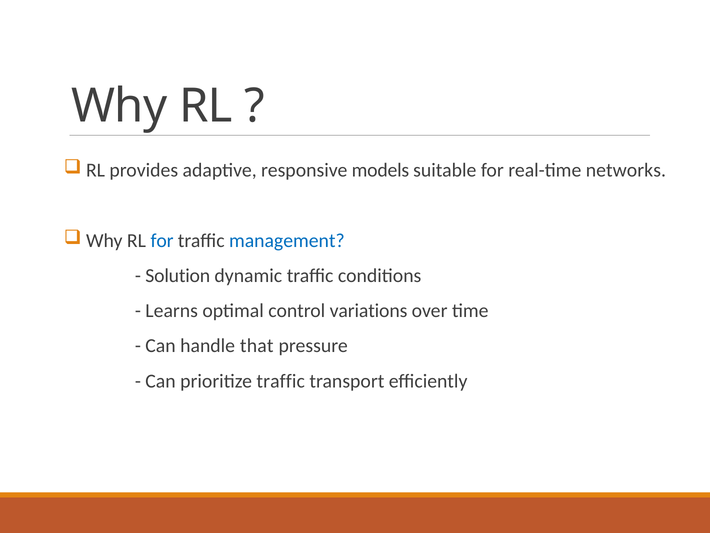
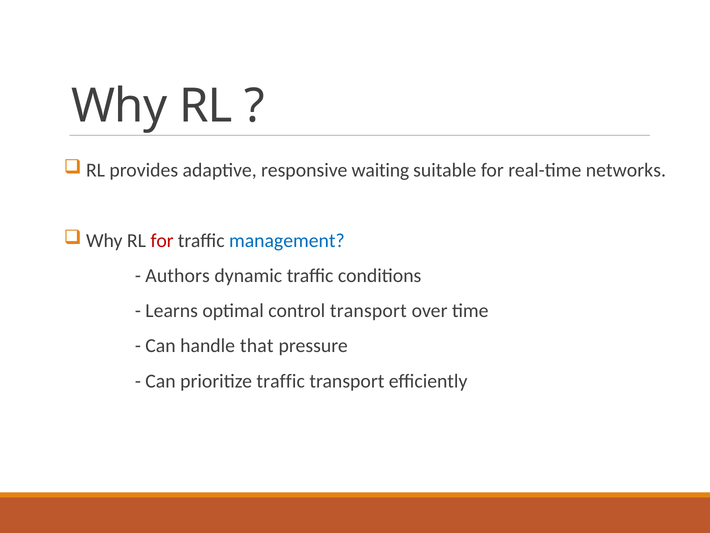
models: models -> waiting
for at (162, 240) colour: blue -> red
Solution: Solution -> Authors
control variations: variations -> transport
